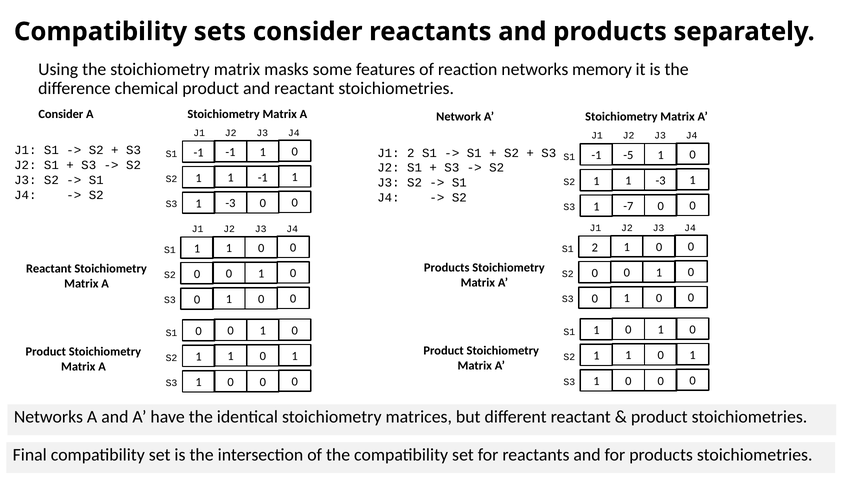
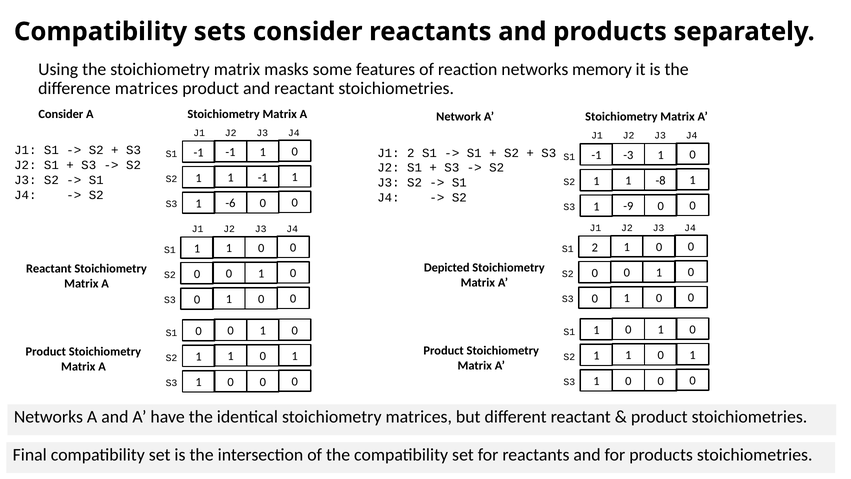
difference chemical: chemical -> matrices
-5: -5 -> -3
-3 at (661, 180): -3 -> -8
-3 at (230, 203): -3 -> -6
-7: -7 -> -9
Products at (447, 267): Products -> Depicted
